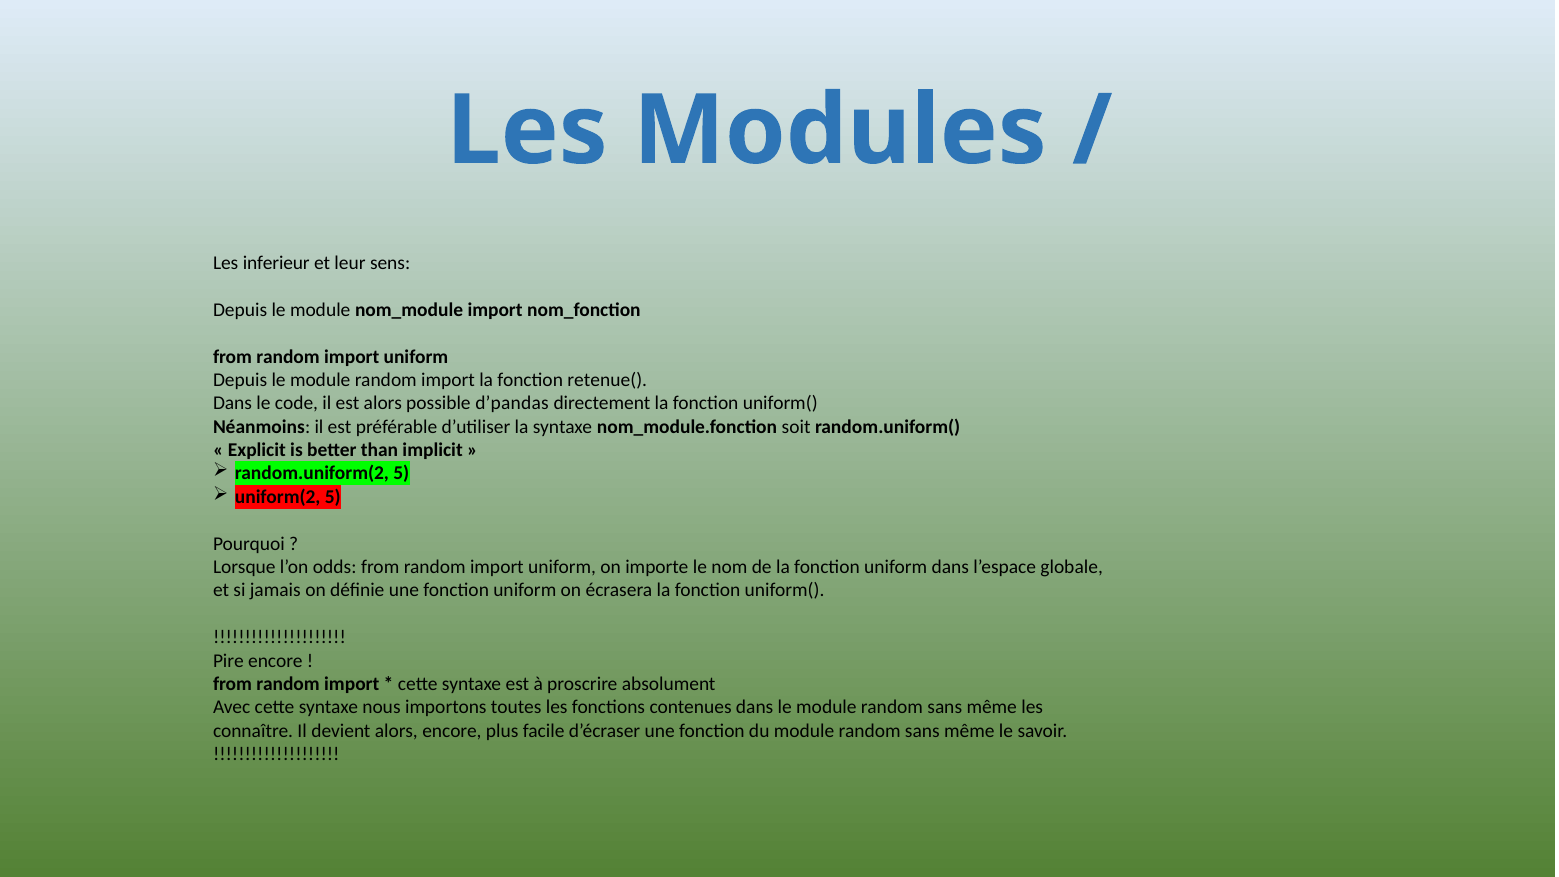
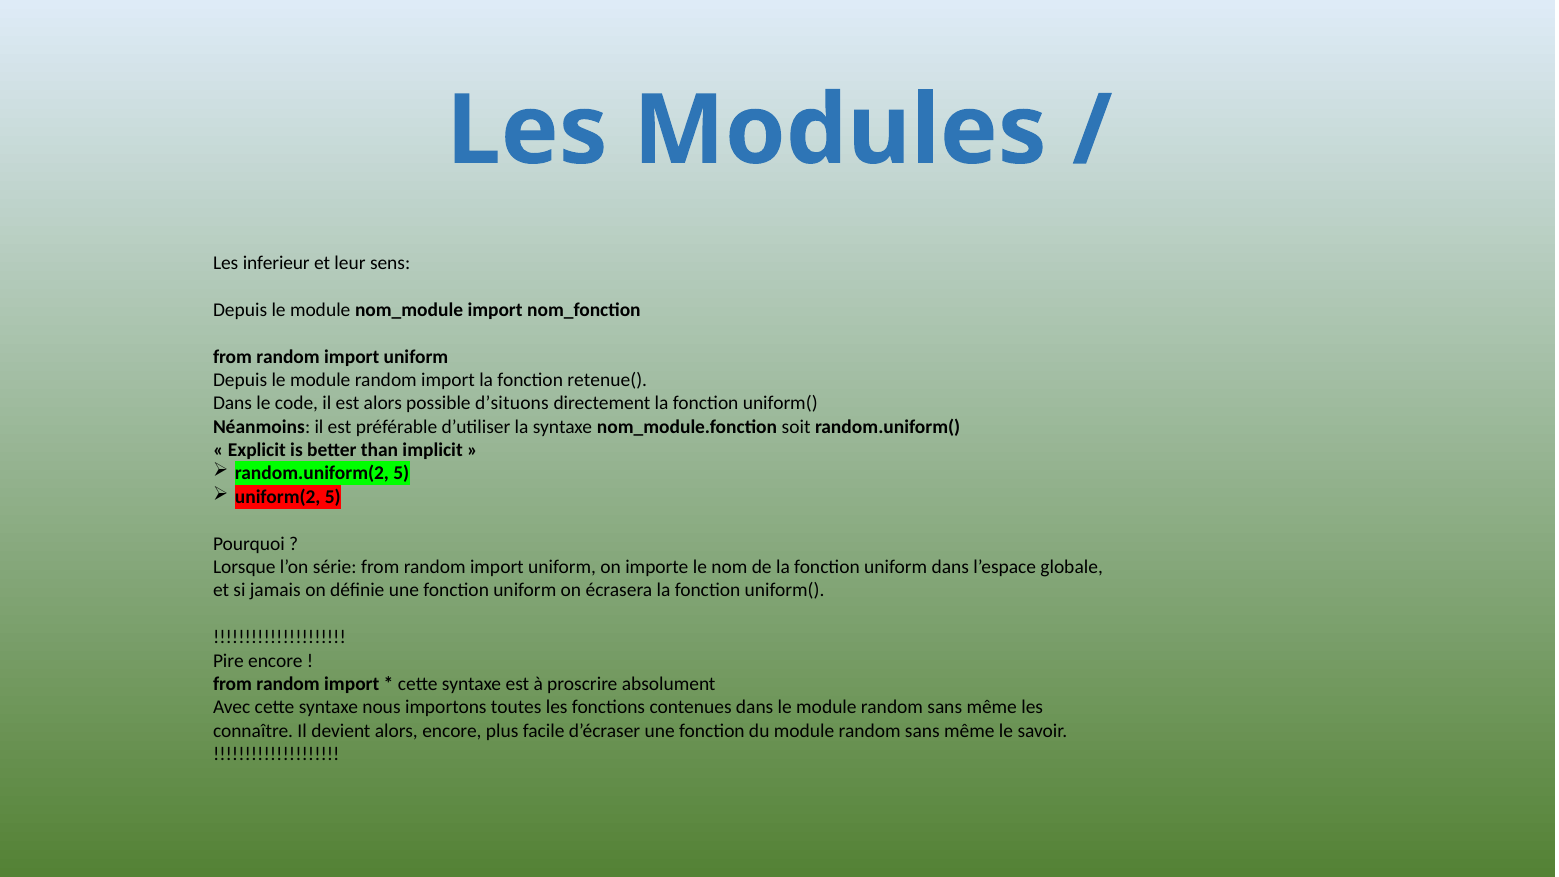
d’pandas: d’pandas -> d’situons
odds: odds -> série
